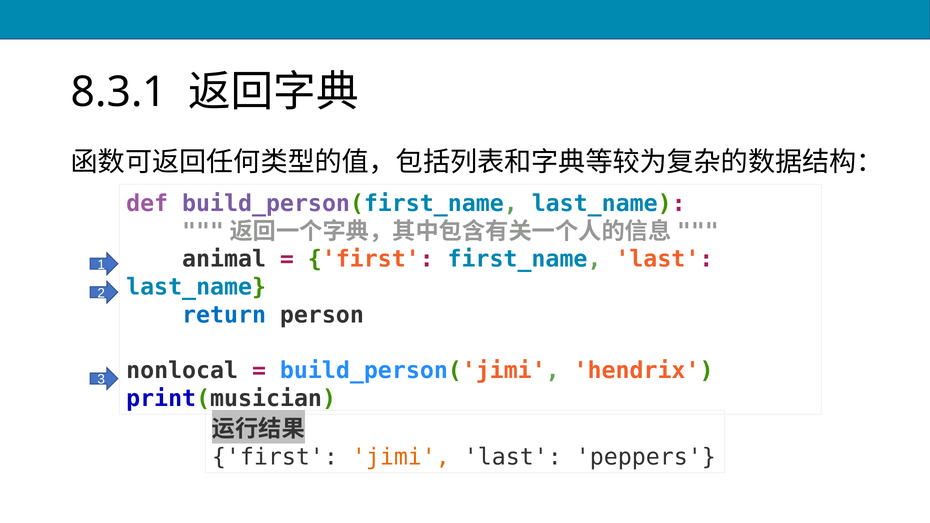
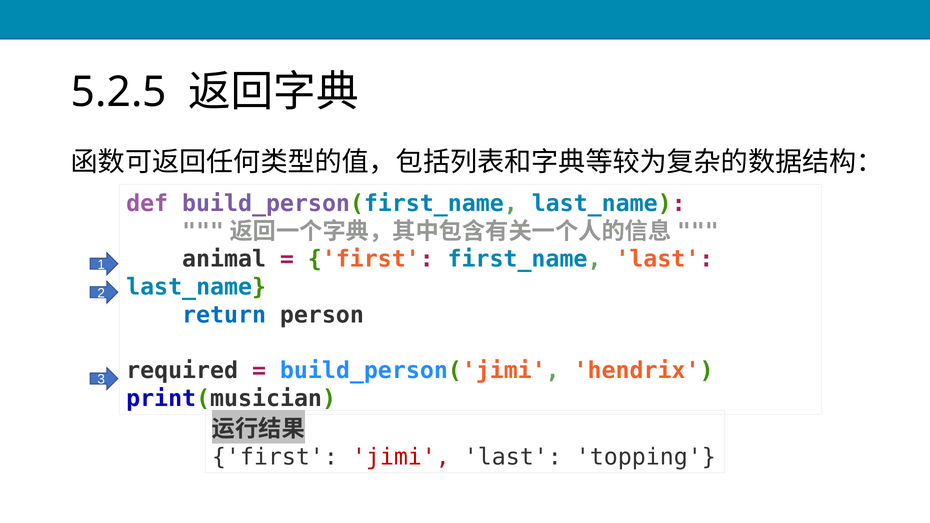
8.3.1: 8.3.1 -> 5.2.5
nonlocal: nonlocal -> required
jimi colour: orange -> red
peppers: peppers -> topping
